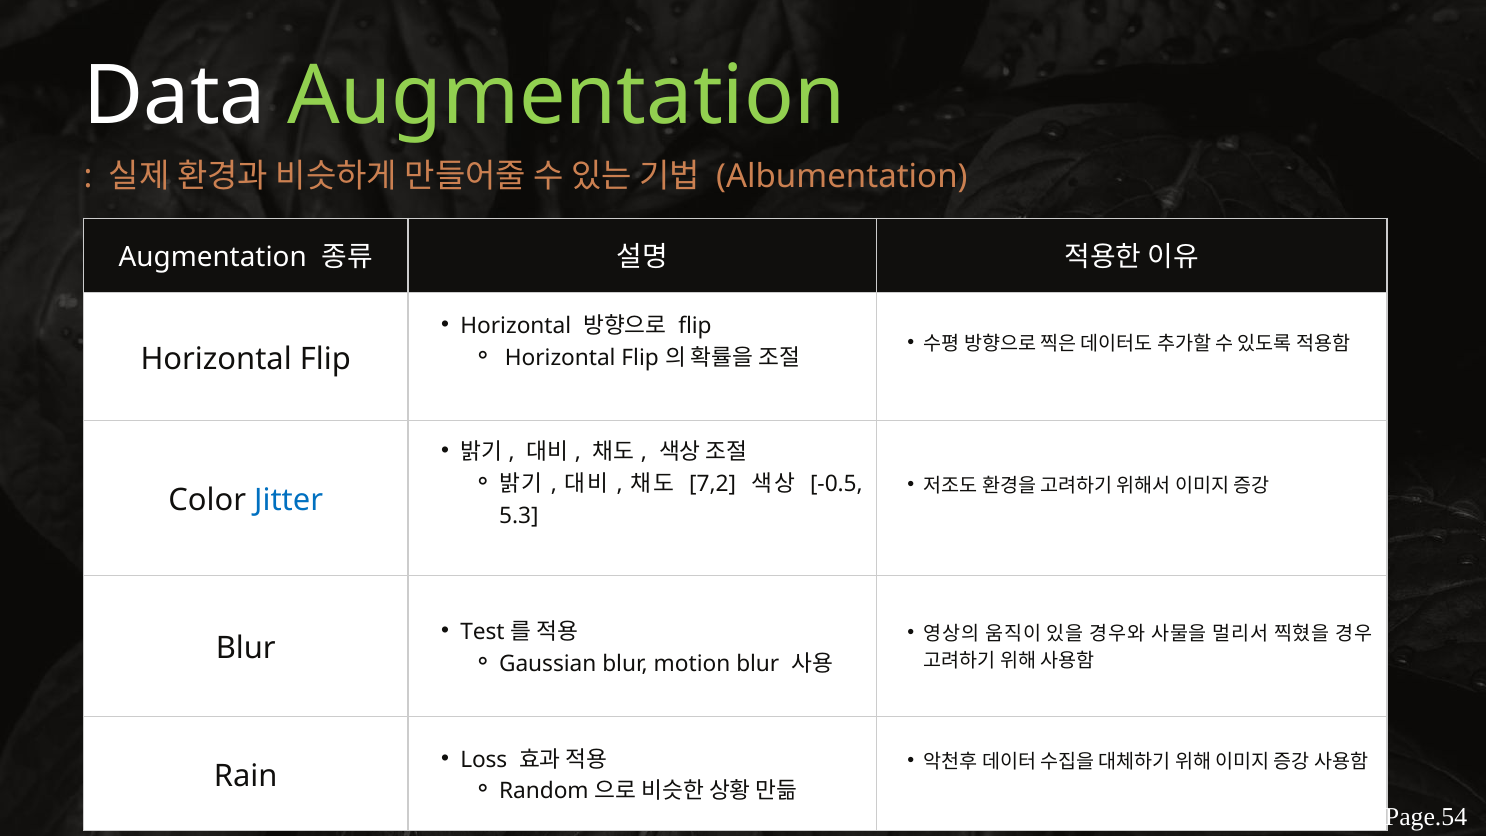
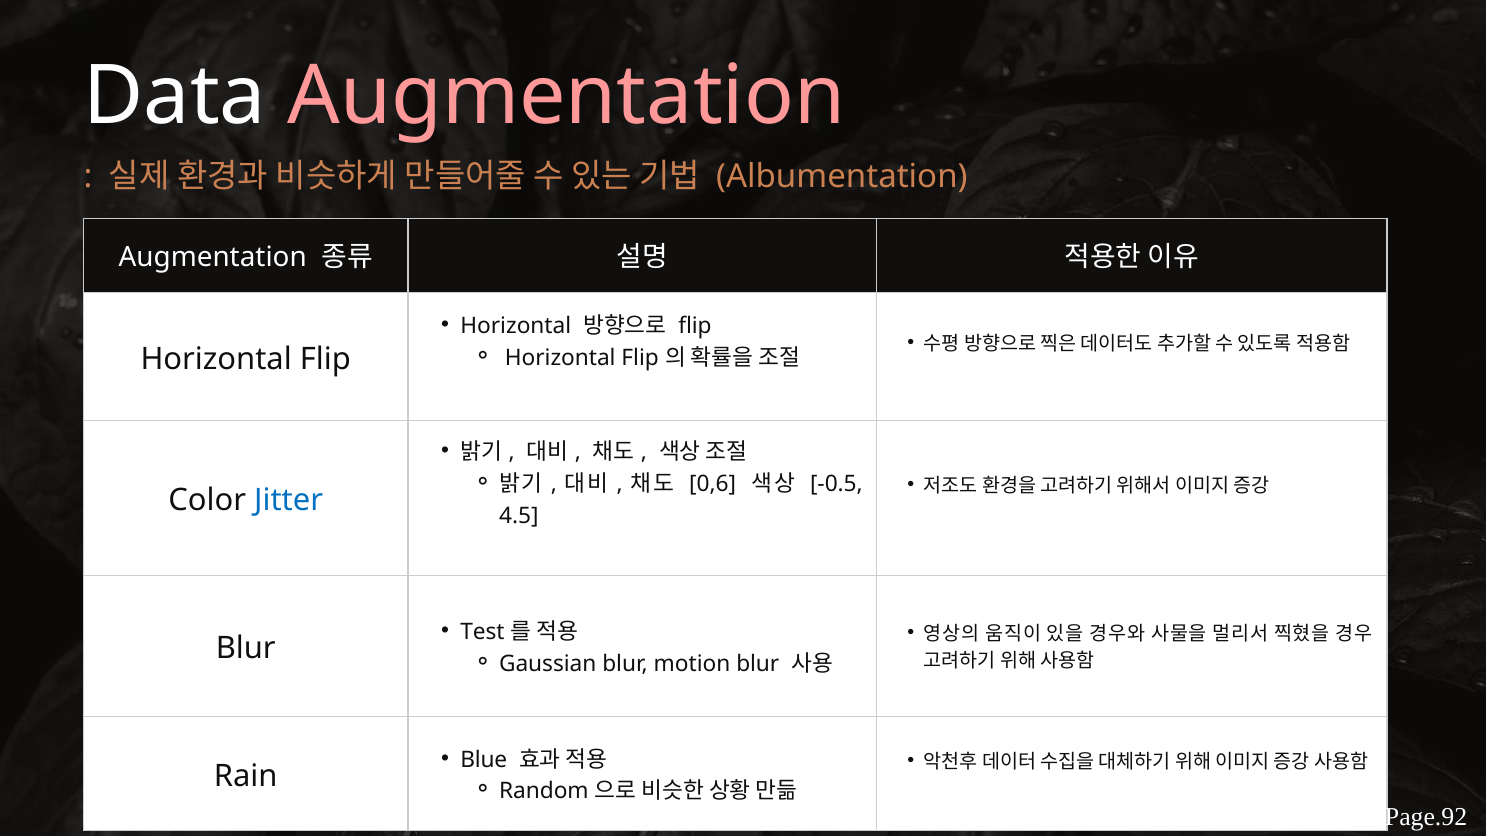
Augmentation at (566, 96) colour: light green -> pink
7,2: 7,2 -> 0,6
5.3: 5.3 -> 4.5
Loss: Loss -> Blue
Page.54: Page.54 -> Page.92
